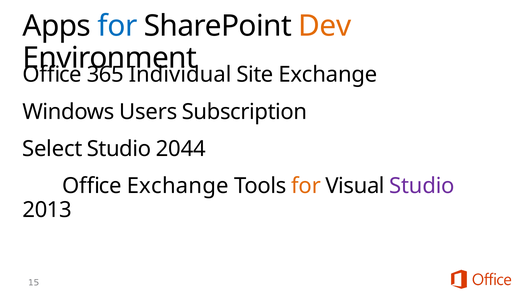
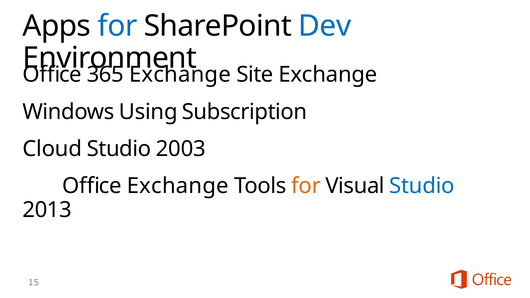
Dev colour: orange -> blue
Individual at (180, 75): Individual -> Exchange
Users: Users -> Using
Select: Select -> Cloud
2044: 2044 -> 2003
Studio at (422, 186) colour: purple -> blue
